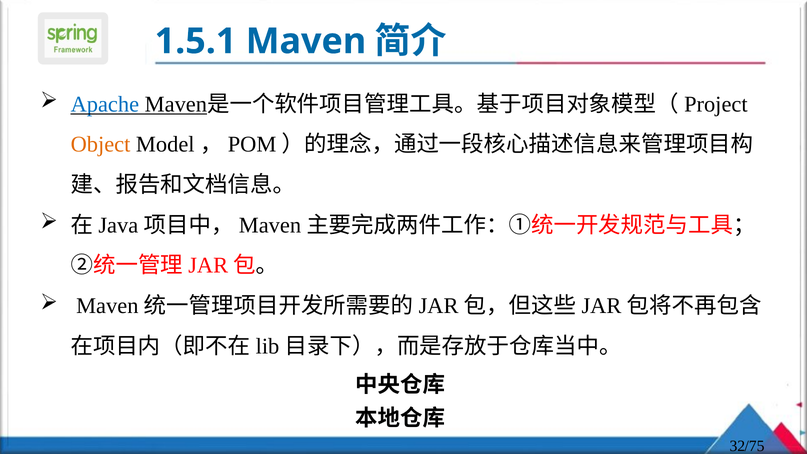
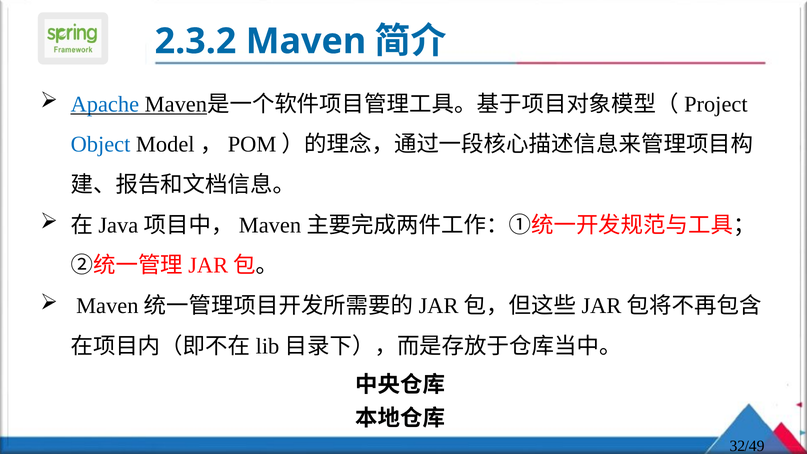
1.5.1: 1.5.1 -> 2.3.2
Object colour: orange -> blue
/75: /75 -> /49
